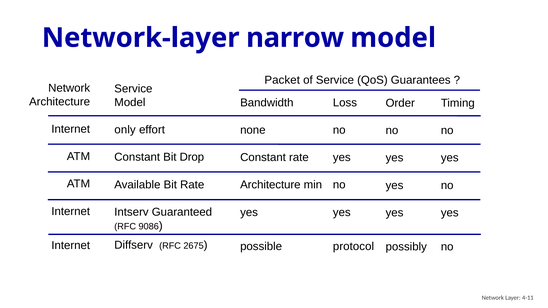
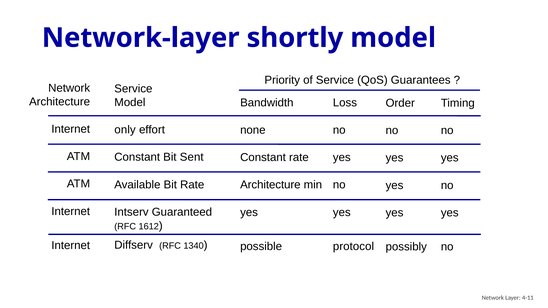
narrow: narrow -> shortly
Packet: Packet -> Priority
Drop: Drop -> Sent
9086: 9086 -> 1612
2675: 2675 -> 1340
